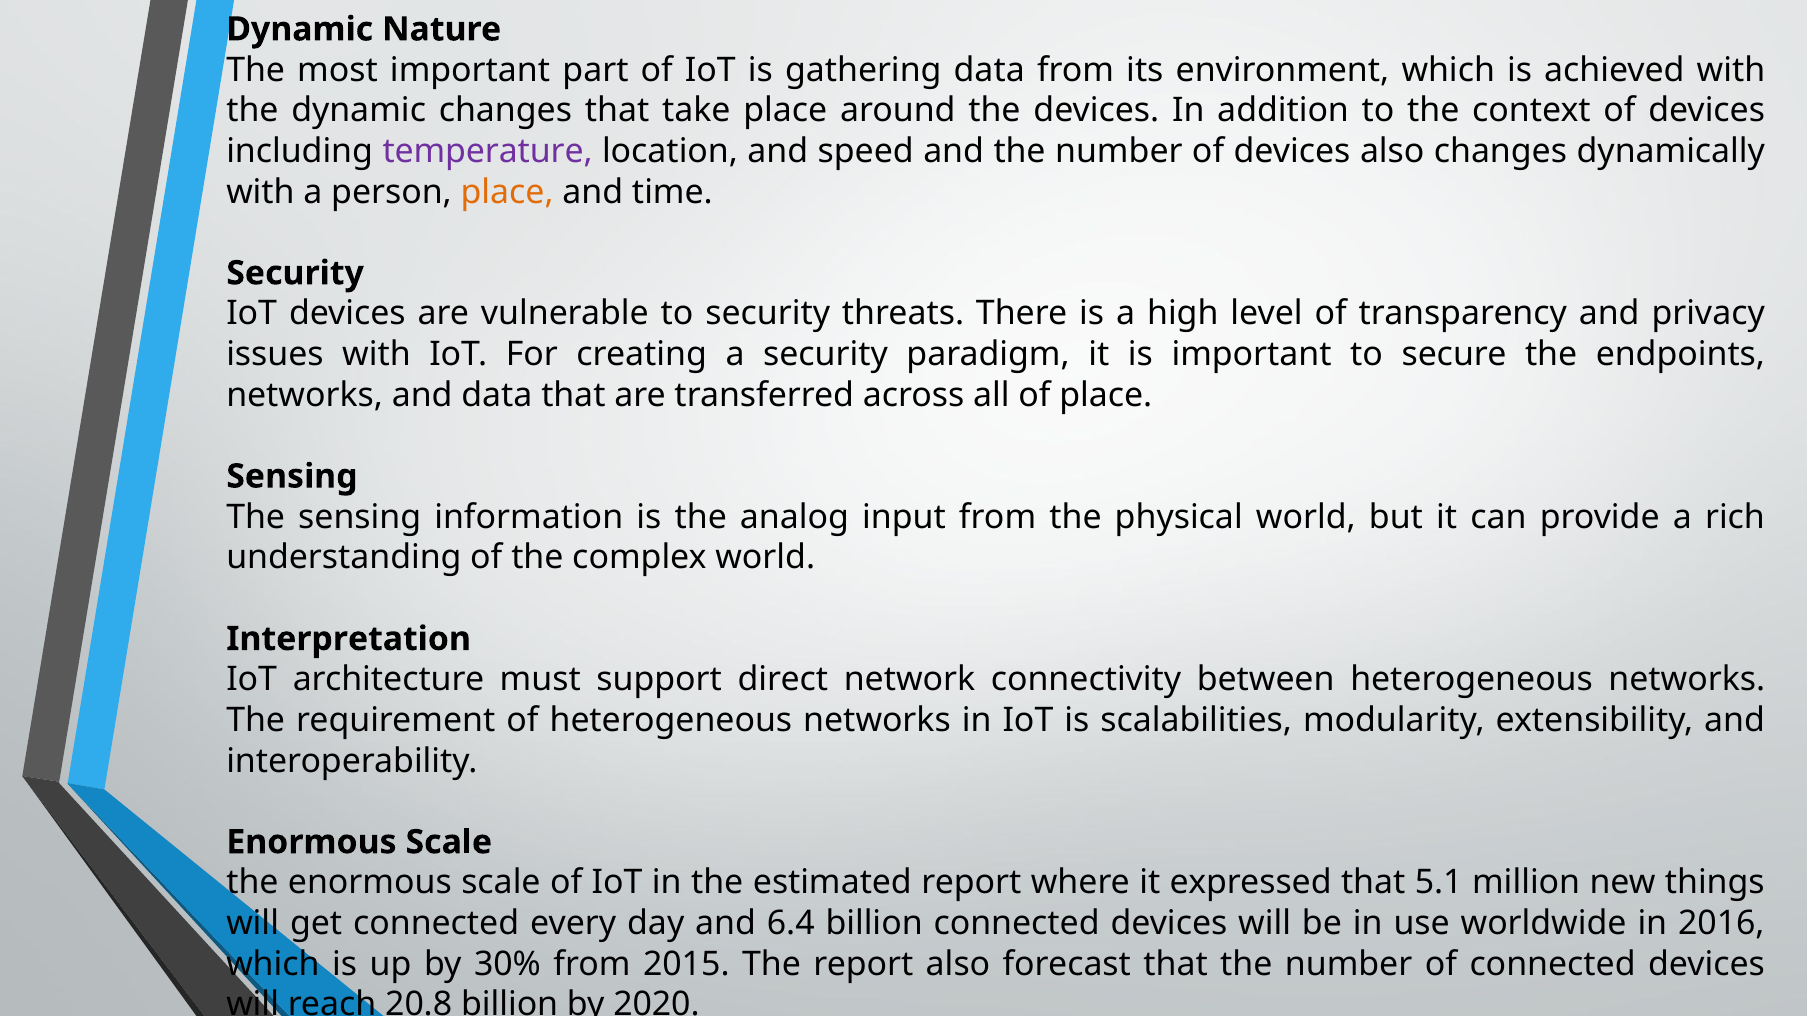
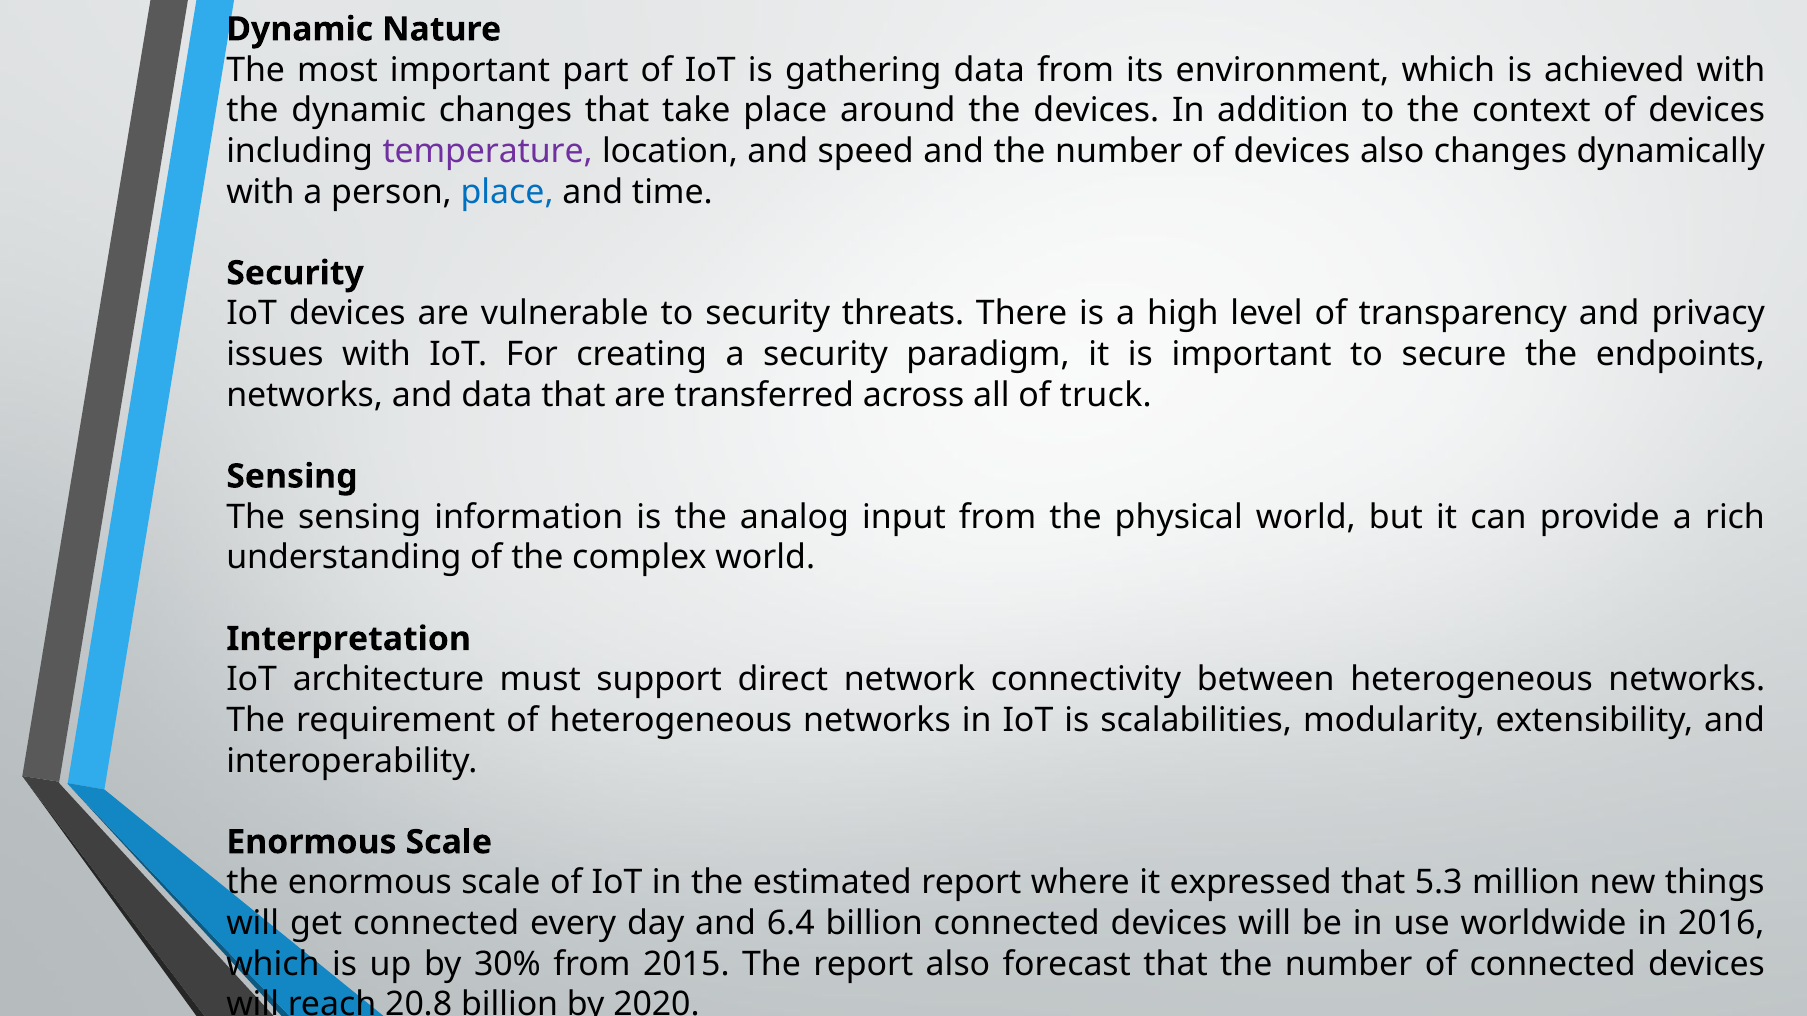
place at (507, 192) colour: orange -> blue
of place: place -> truck
5.1: 5.1 -> 5.3
